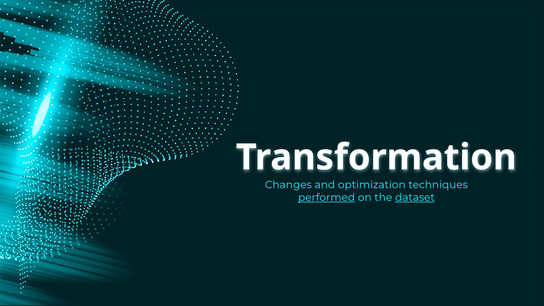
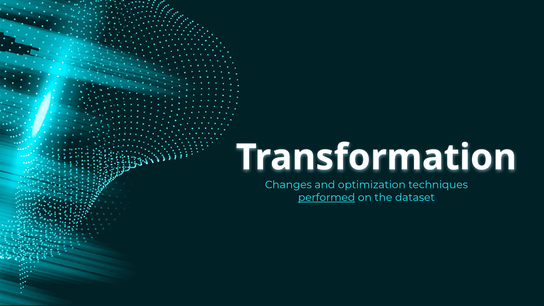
dataset underline: present -> none
